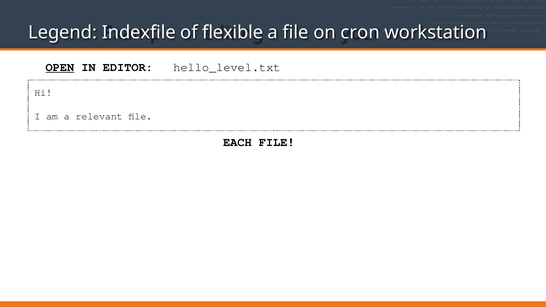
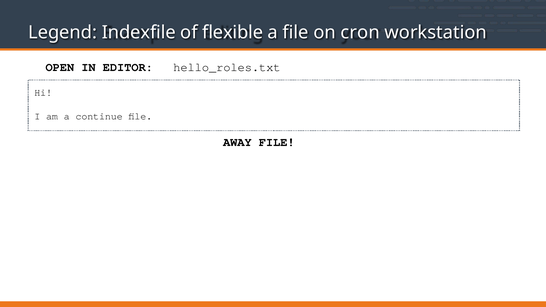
hello_level.txt: hello_level.txt -> hello_roles.txt
OPEN underline: present -> none
relevant: relevant -> continue
EACH: EACH -> AWAY
